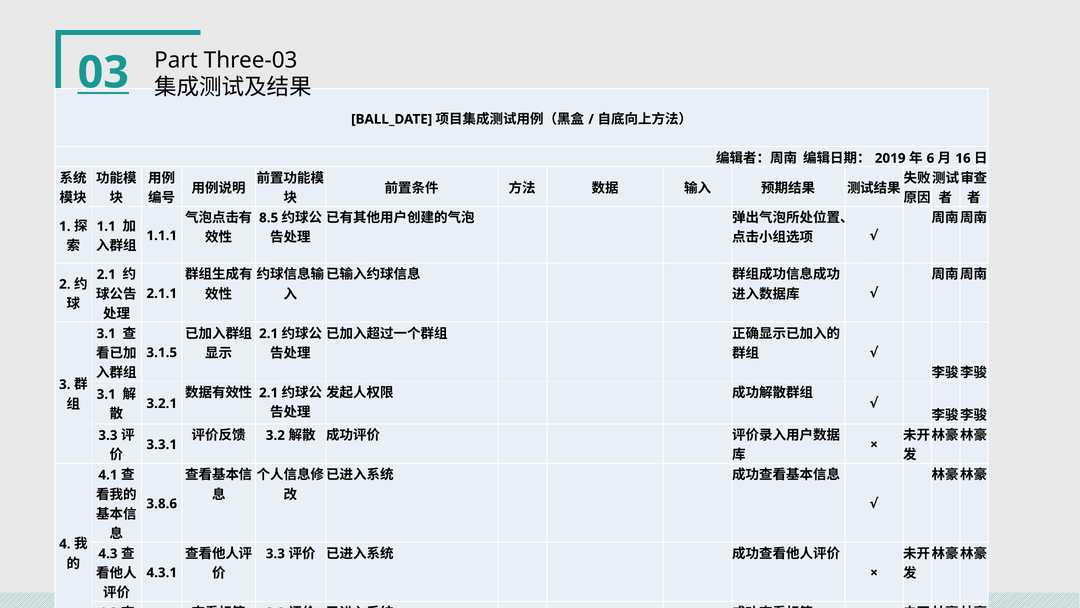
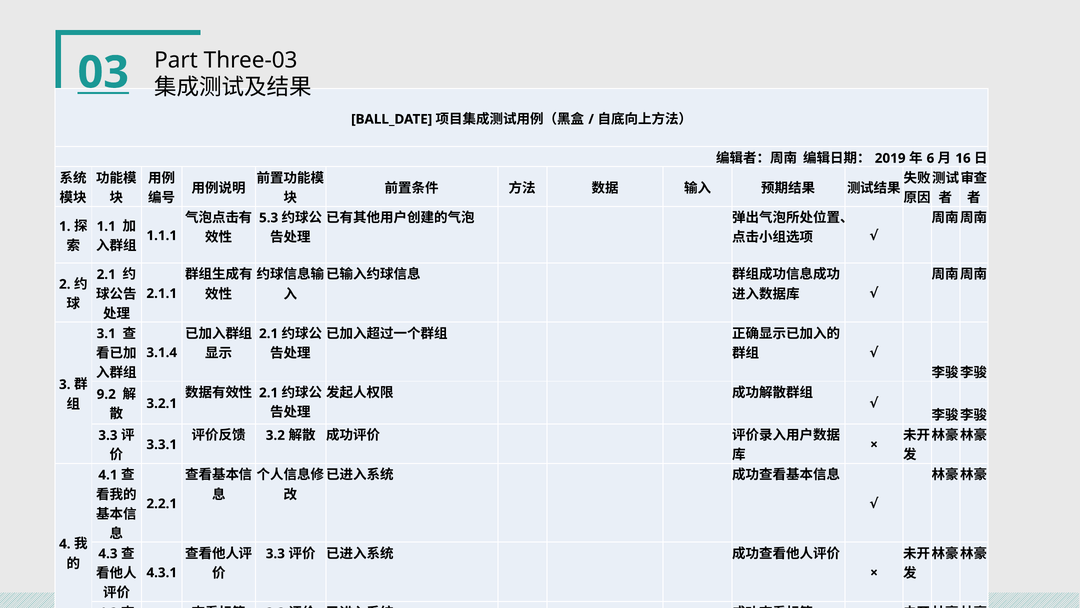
8.5: 8.5 -> 5.3
3.1.5: 3.1.5 -> 3.1.4
3.1 at (106, 394): 3.1 -> 9.2
3.8.6: 3.8.6 -> 2.2.1
